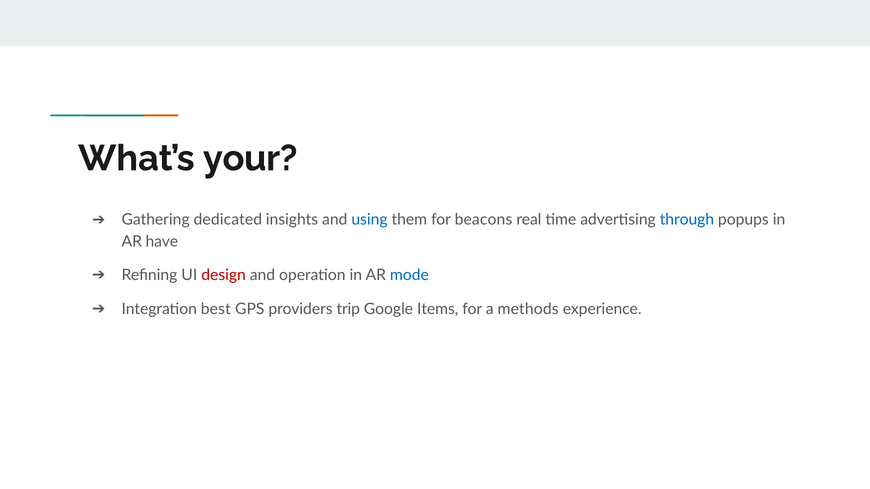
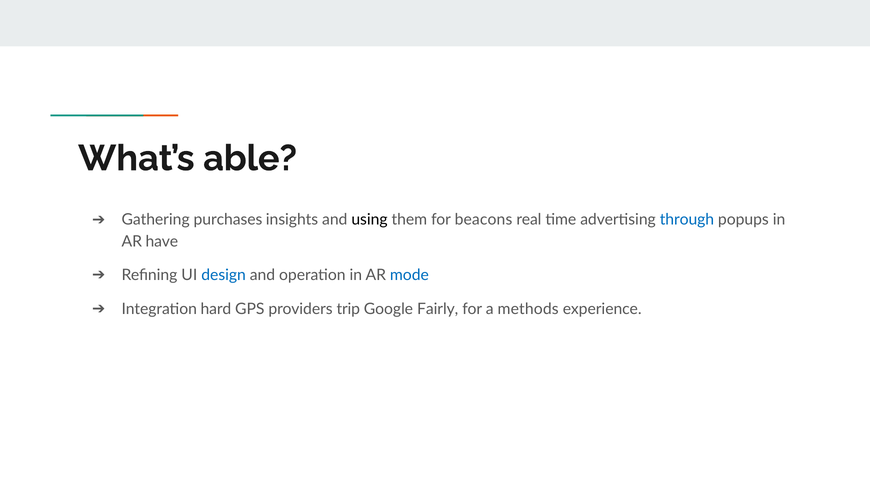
your: your -> able
dedicated: dedicated -> purchases
using colour: blue -> black
design colour: red -> blue
best: best -> hard
Items: Items -> Fairly
